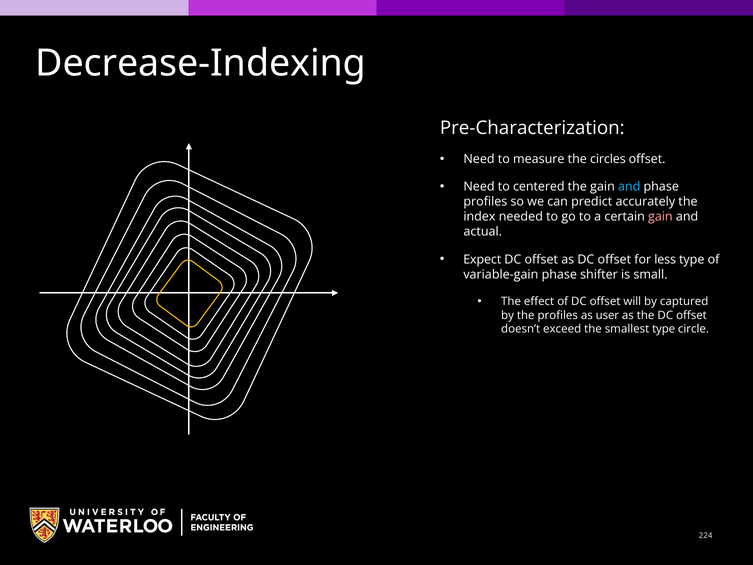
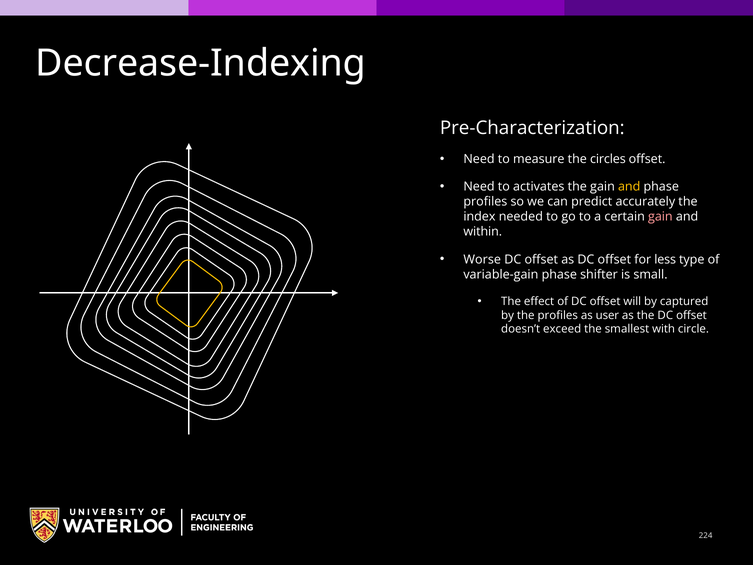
centered: centered -> activates
and at (629, 187) colour: light blue -> yellow
actual: actual -> within
Expect: Expect -> Worse
smallest type: type -> with
